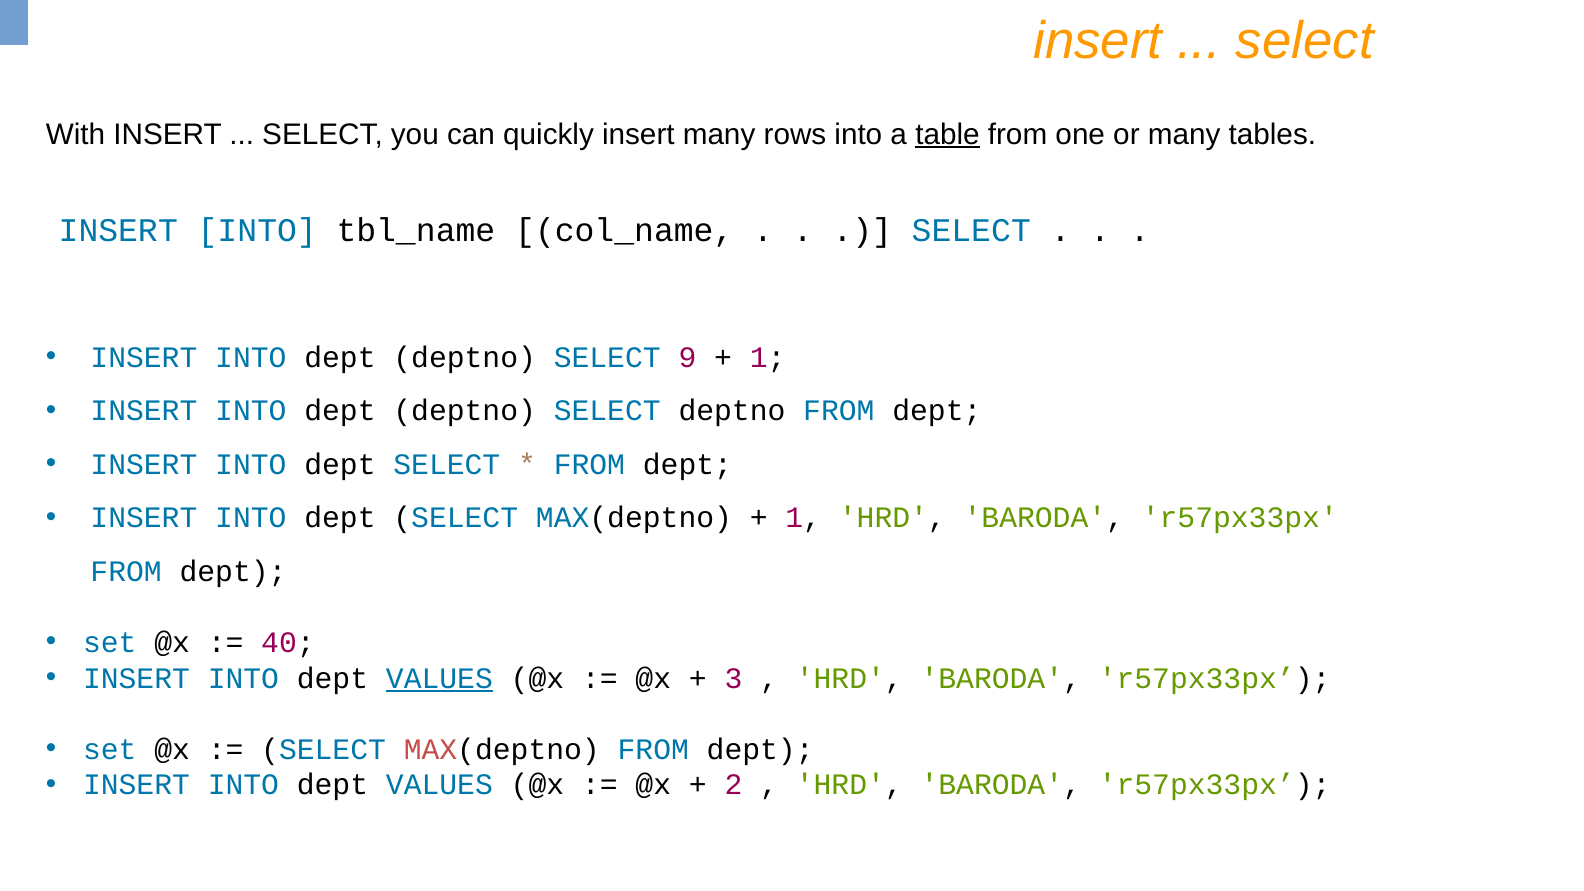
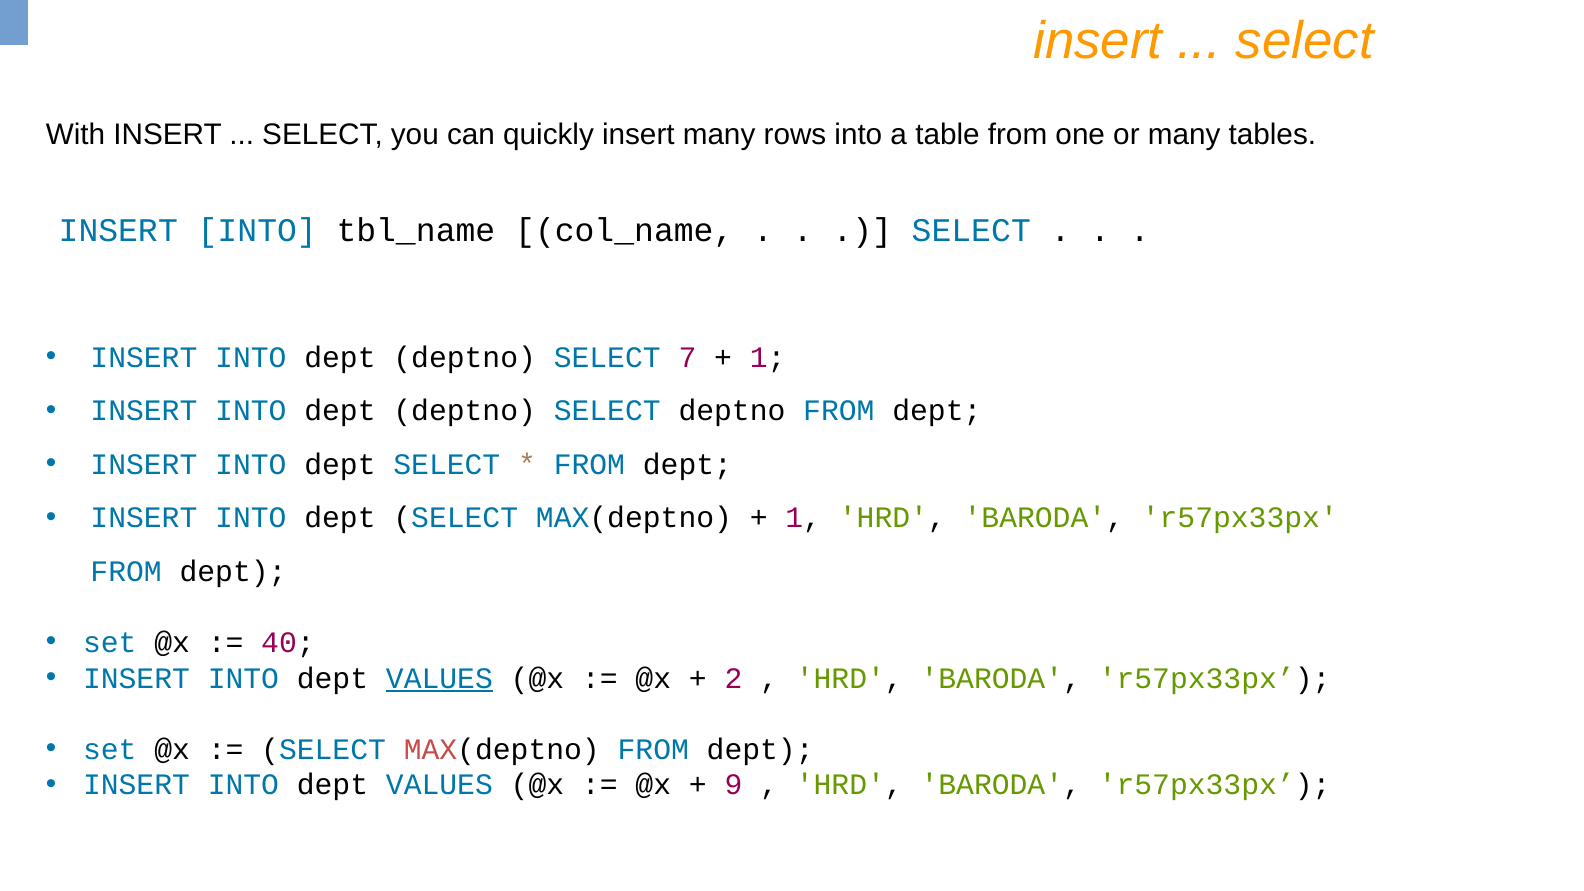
table underline: present -> none
9: 9 -> 7
3: 3 -> 2
2: 2 -> 9
